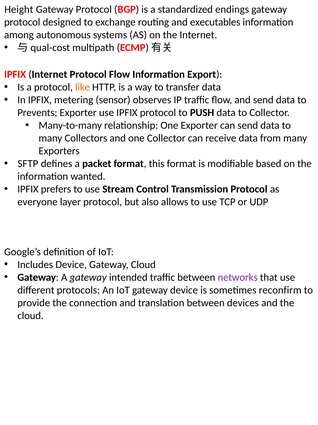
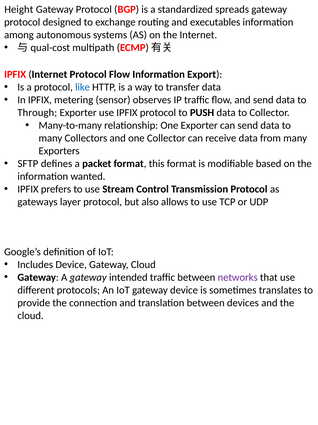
endings: endings -> spreads
like colour: orange -> blue
Prevents: Prevents -> Through
everyone: everyone -> gateways
reconfirm: reconfirm -> translates
